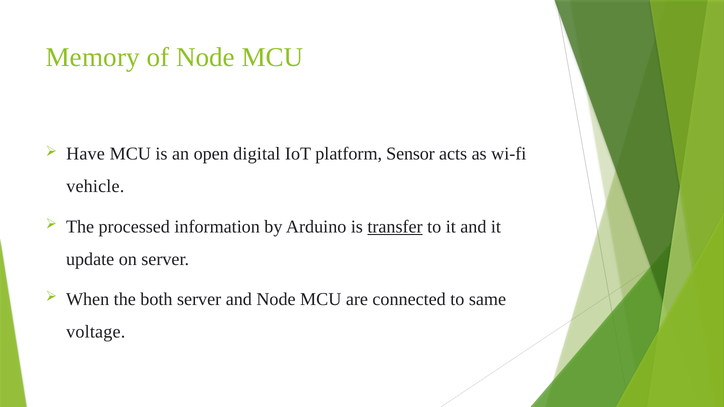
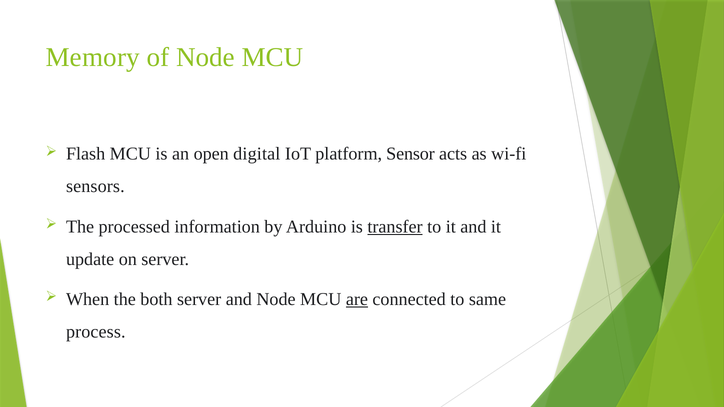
Have: Have -> Flash
vehicle: vehicle -> sensors
are underline: none -> present
voltage: voltage -> process
